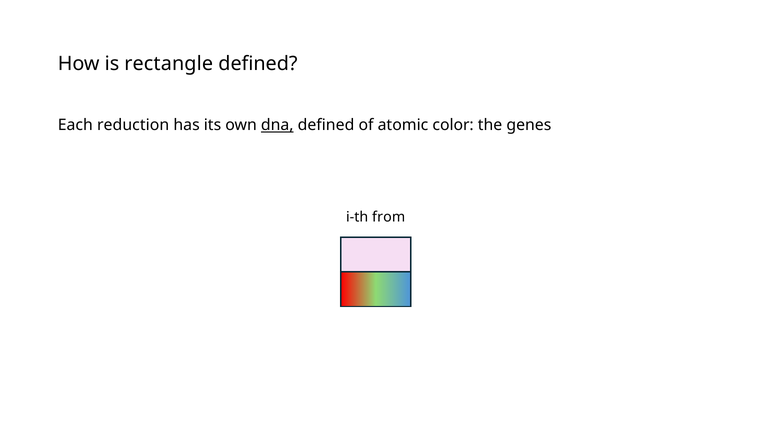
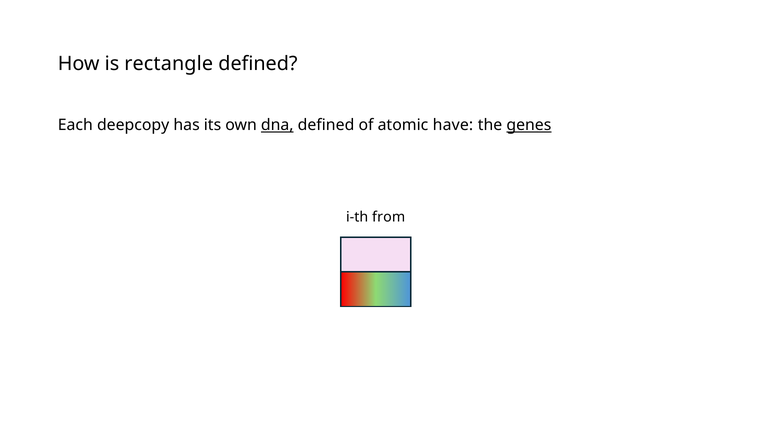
reduction: reduction -> deepcopy
color: color -> have
genes underline: none -> present
